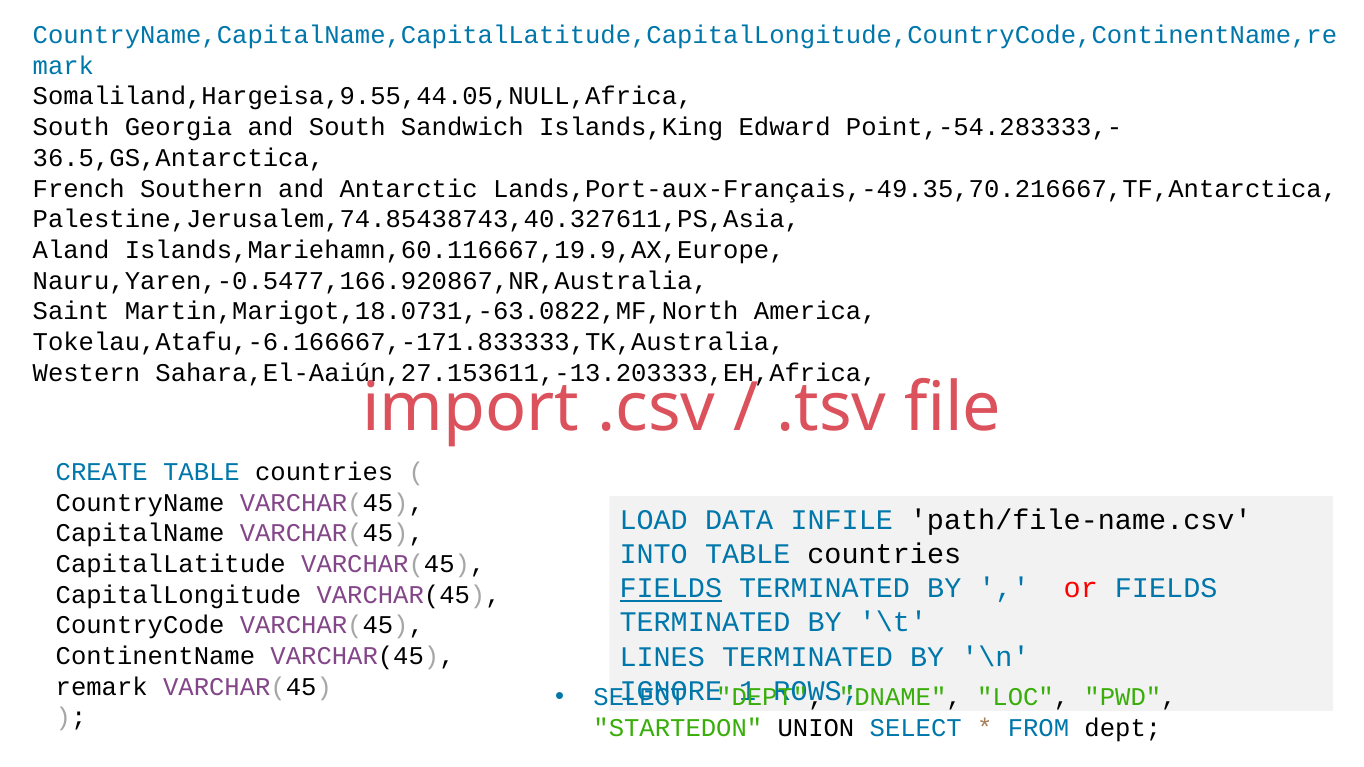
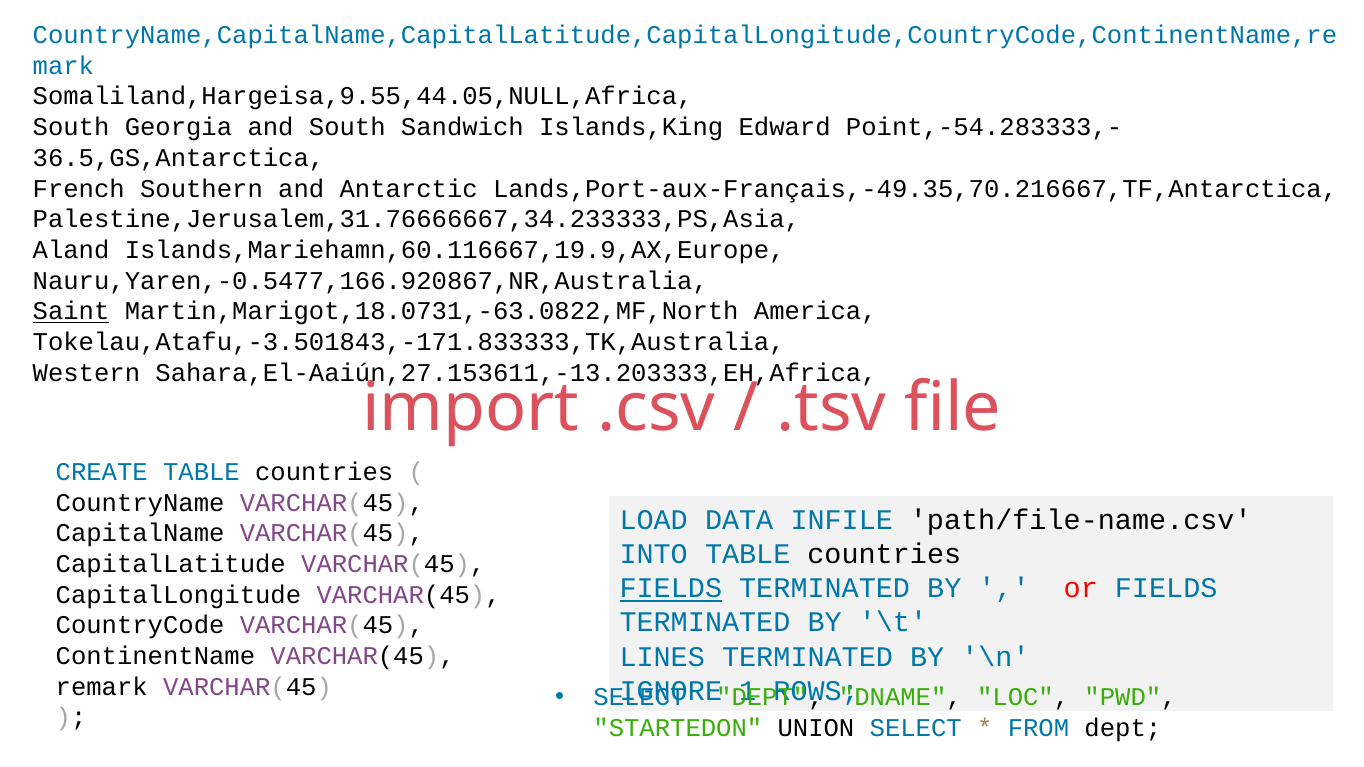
Palestine,Jerusalem,74.85438743,40.327611,PS,Asia: Palestine,Jerusalem,74.85438743,40.327611,PS,Asia -> Palestine,Jerusalem,31.76666667,34.233333,PS,Asia
Saint underline: none -> present
Tokelau,Atafu,-6.166667,-171.833333,TK,Australia: Tokelau,Atafu,-6.166667,-171.833333,TK,Australia -> Tokelau,Atafu,-3.501843,-171.833333,TK,Australia
